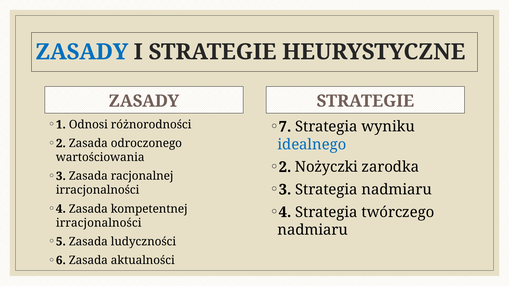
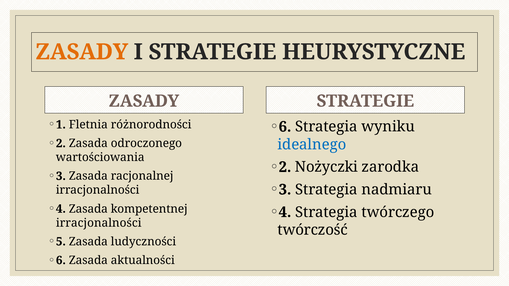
ZASADY at (82, 52) colour: blue -> orange
Odnosi: Odnosi -> Fletnia
7 at (285, 127): 7 -> 6
nadmiaru at (313, 230): nadmiaru -> twórczość
